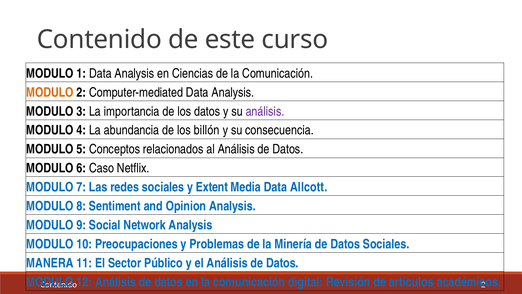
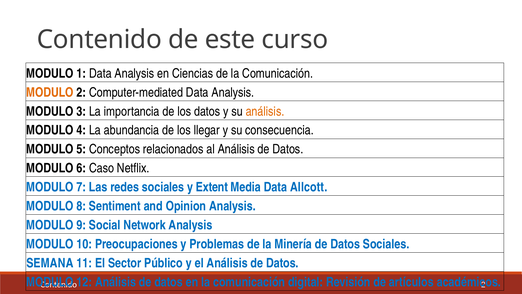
análisis at (265, 111) colour: purple -> orange
billón: billón -> llegar
MANERA: MANERA -> SEMANA
